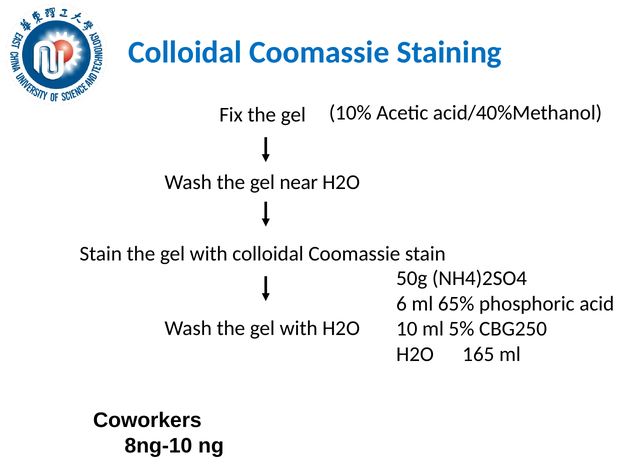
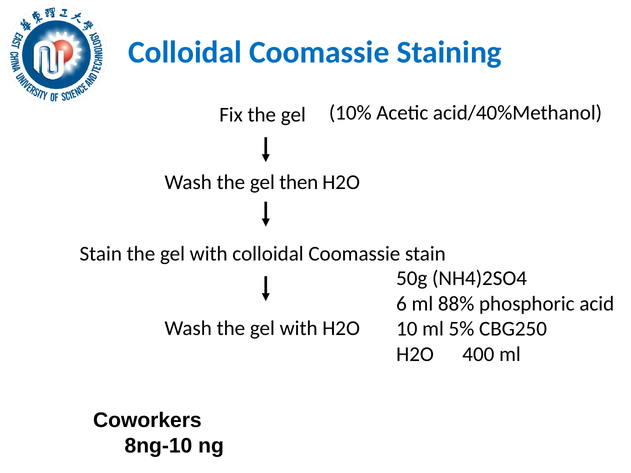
near: near -> then
65%: 65% -> 88%
165: 165 -> 400
